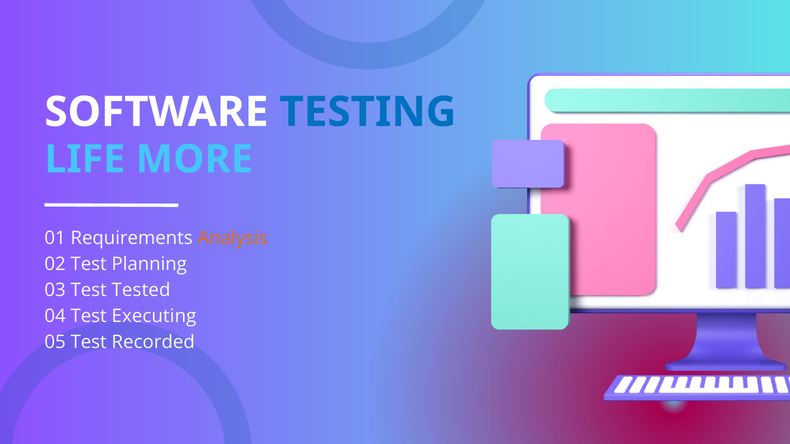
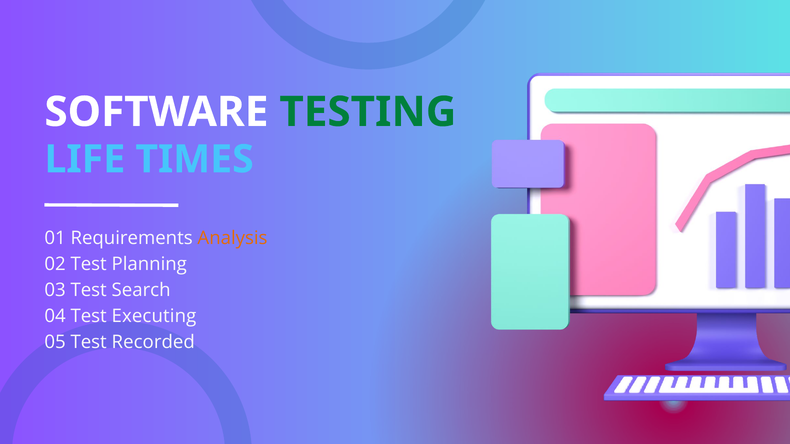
TESTING colour: blue -> green
MORE: MORE -> TIMES
Tested: Tested -> Search
